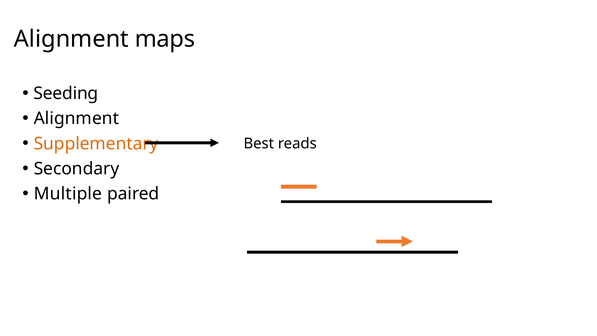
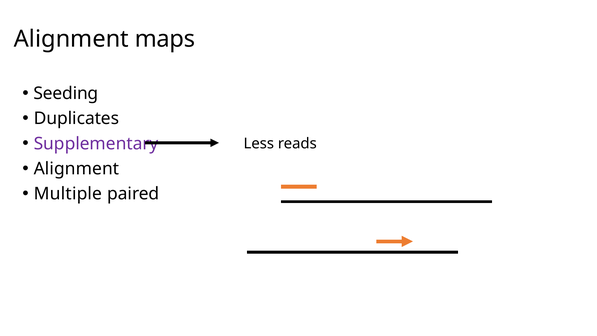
Alignment at (76, 118): Alignment -> Duplicates
Supplementary colour: orange -> purple
Best: Best -> Less
Secondary at (76, 169): Secondary -> Alignment
